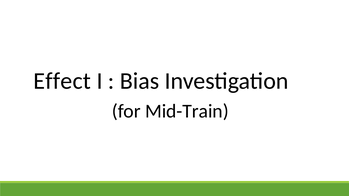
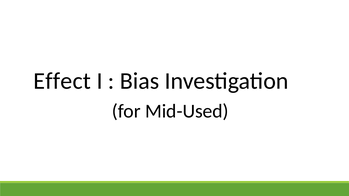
Mid-Train: Mid-Train -> Mid-Used
